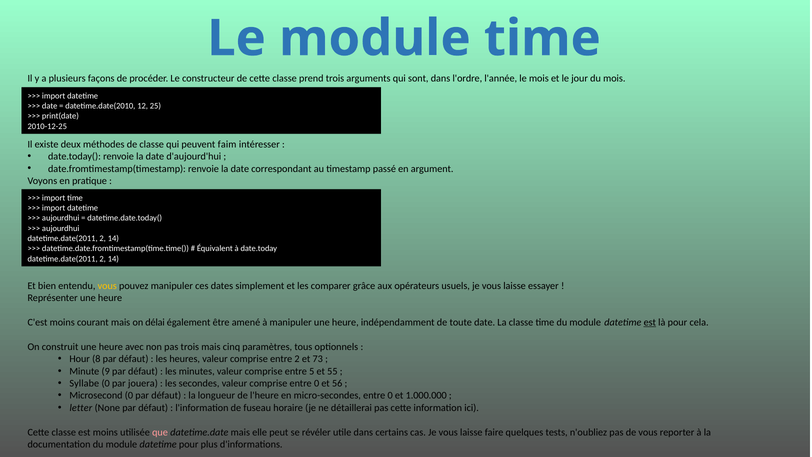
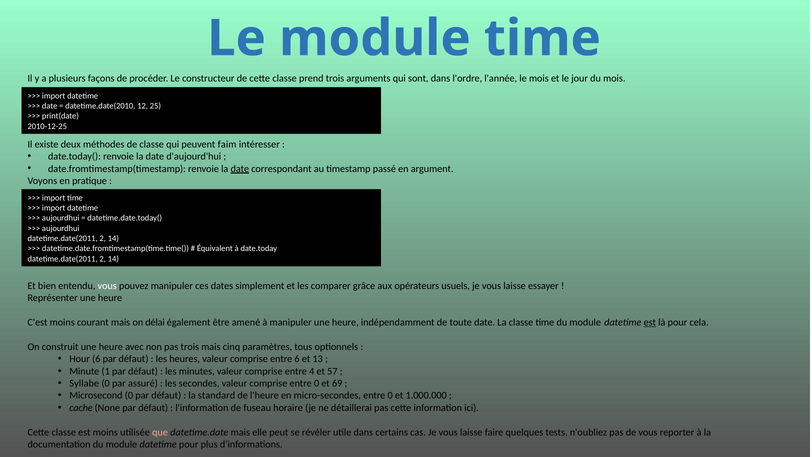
date at (240, 169) underline: none -> present
vous at (107, 286) colour: yellow -> white
Hour 8: 8 -> 6
entre 2: 2 -> 6
73: 73 -> 13
9: 9 -> 1
5: 5 -> 4
55: 55 -> 57
jouera: jouera -> assuré
56: 56 -> 69
longueur: longueur -> standard
letter: letter -> cache
